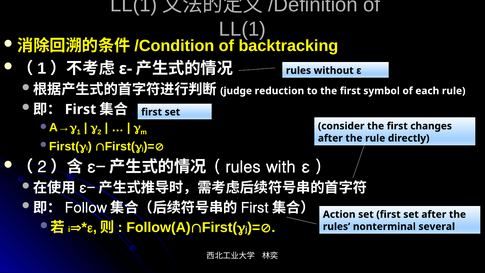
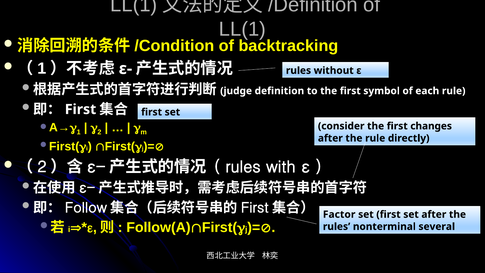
reduction: reduction -> definition
Action: Action -> Factor
